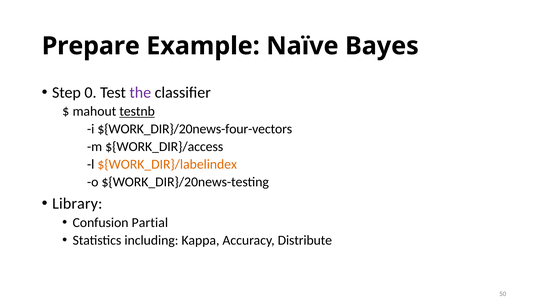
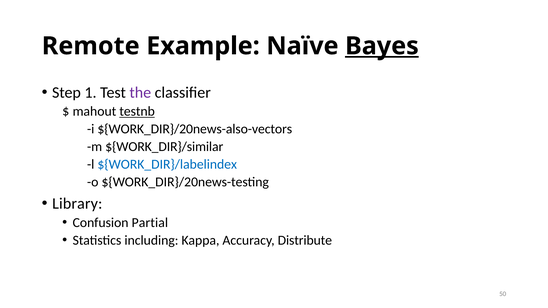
Prepare: Prepare -> Remote
Bayes underline: none -> present
0: 0 -> 1
${WORK_DIR}/20news-four-vectors: ${WORK_DIR}/20news-four-vectors -> ${WORK_DIR}/20news-also-vectors
${WORK_DIR}/access: ${WORK_DIR}/access -> ${WORK_DIR}/similar
${WORK_DIR}/labelindex colour: orange -> blue
